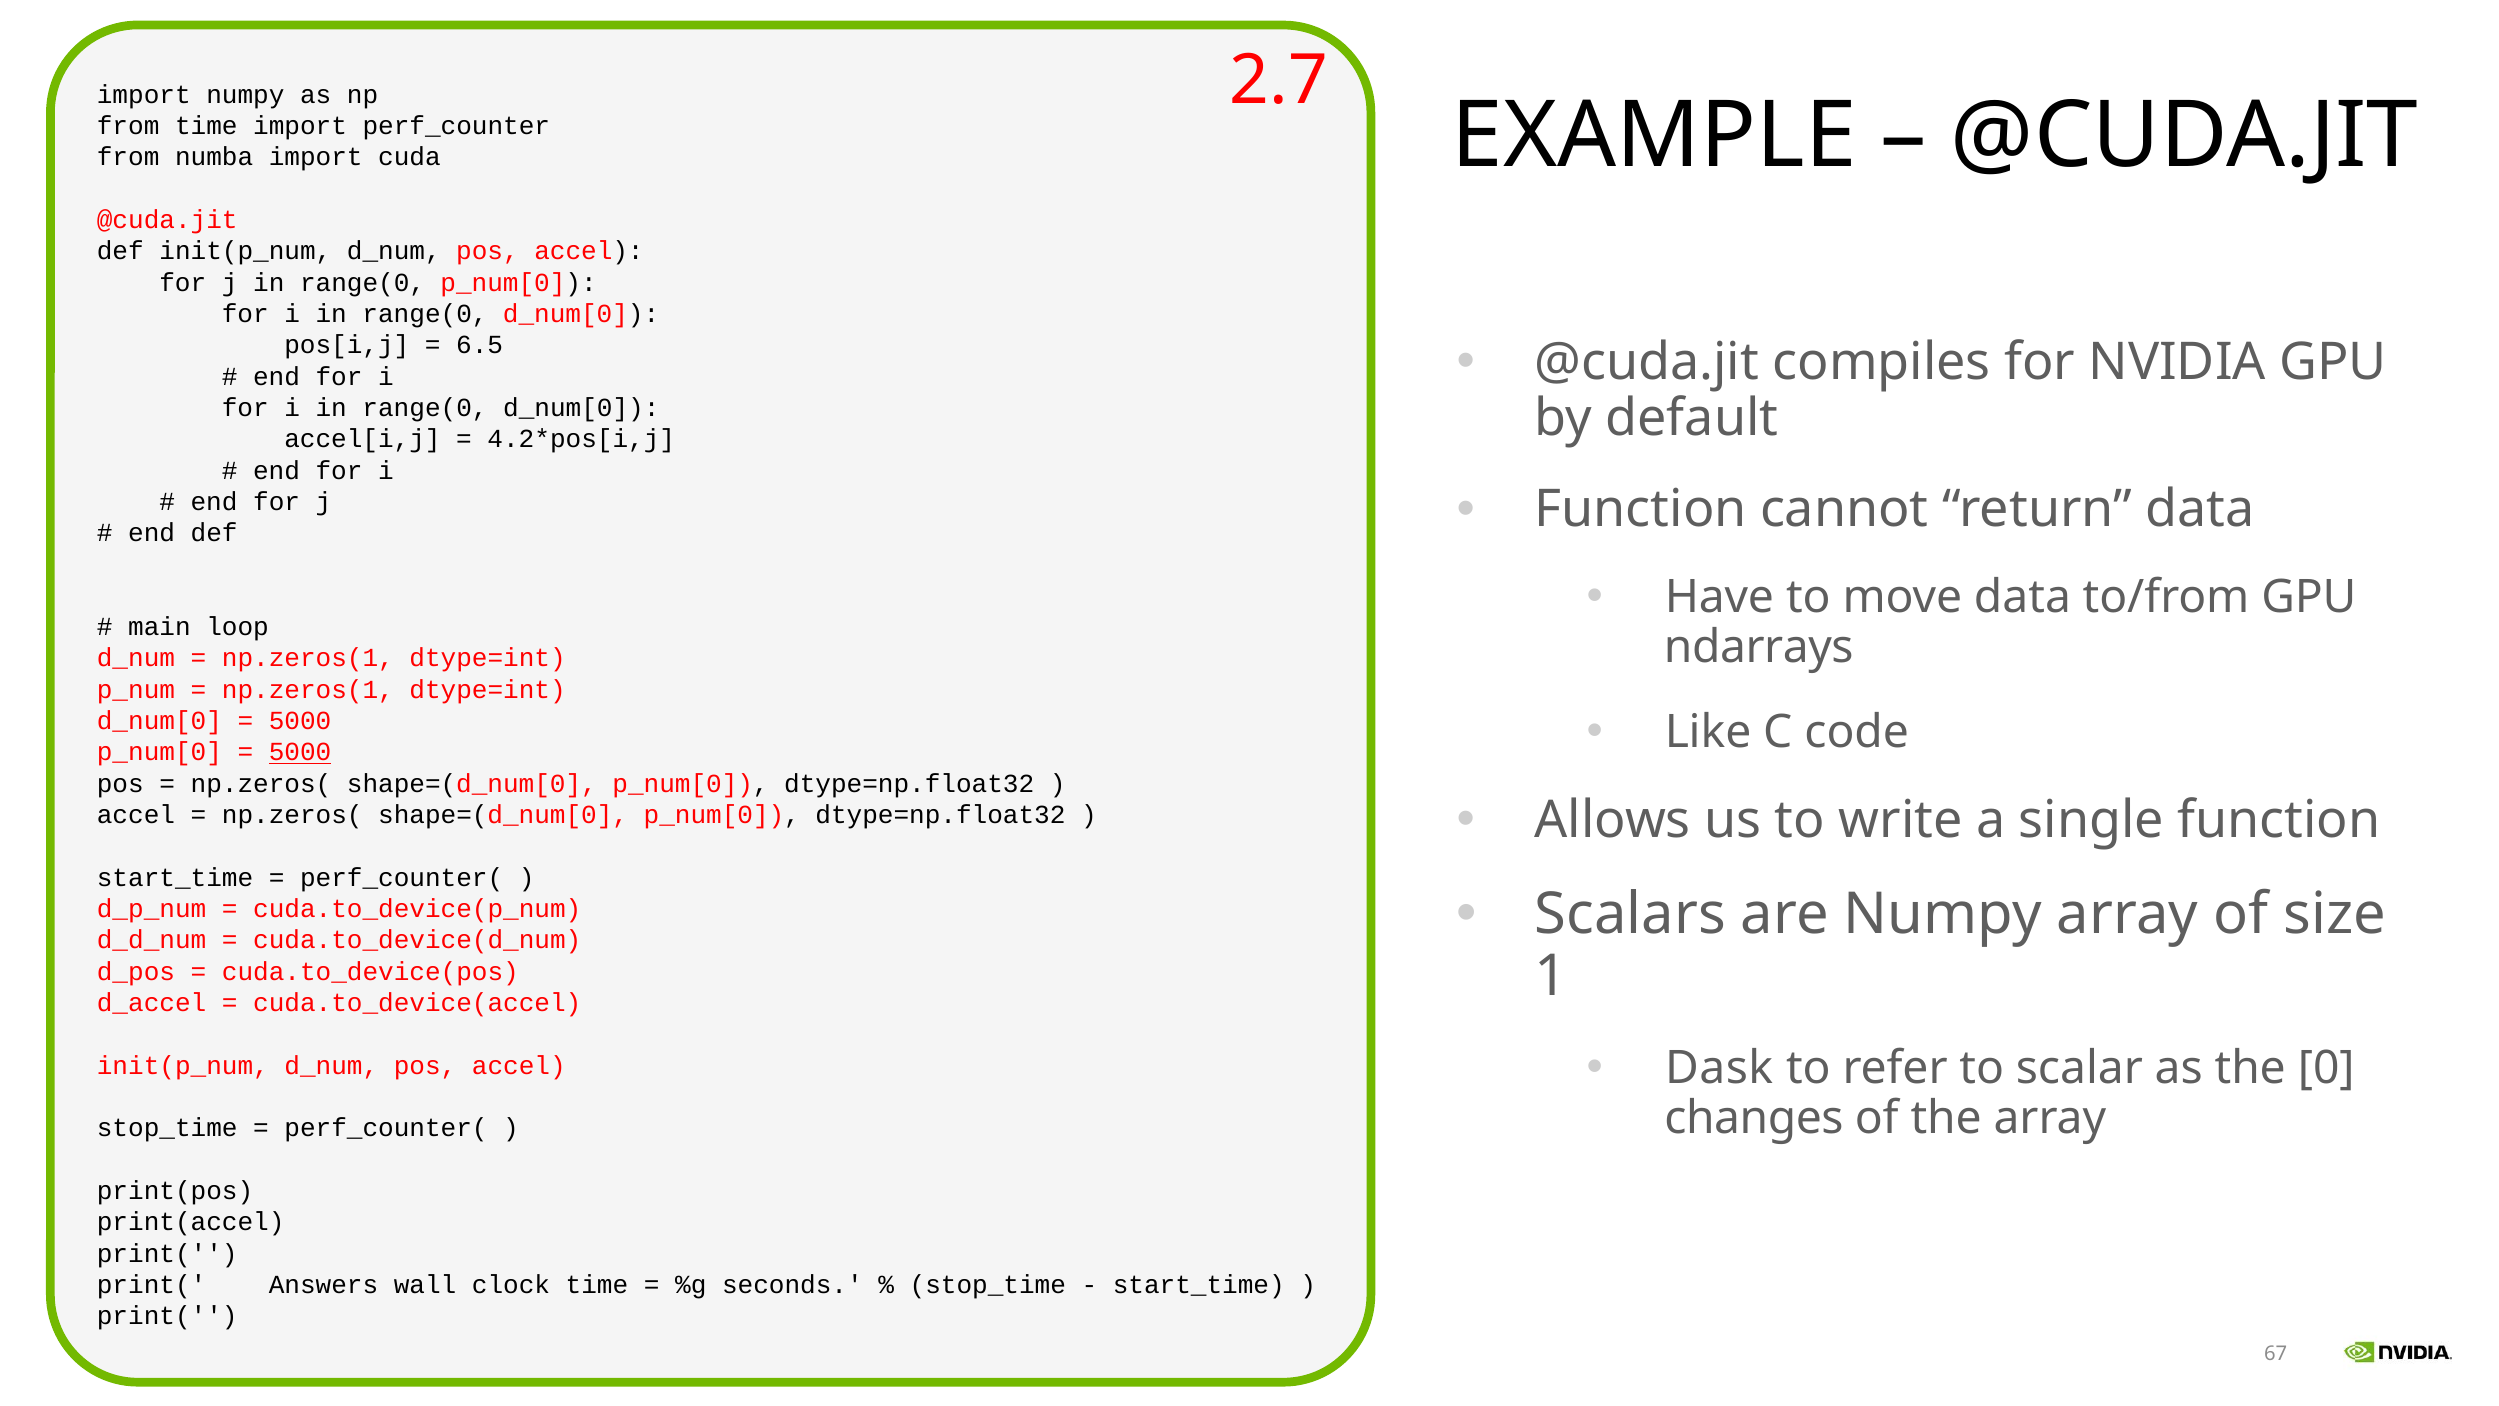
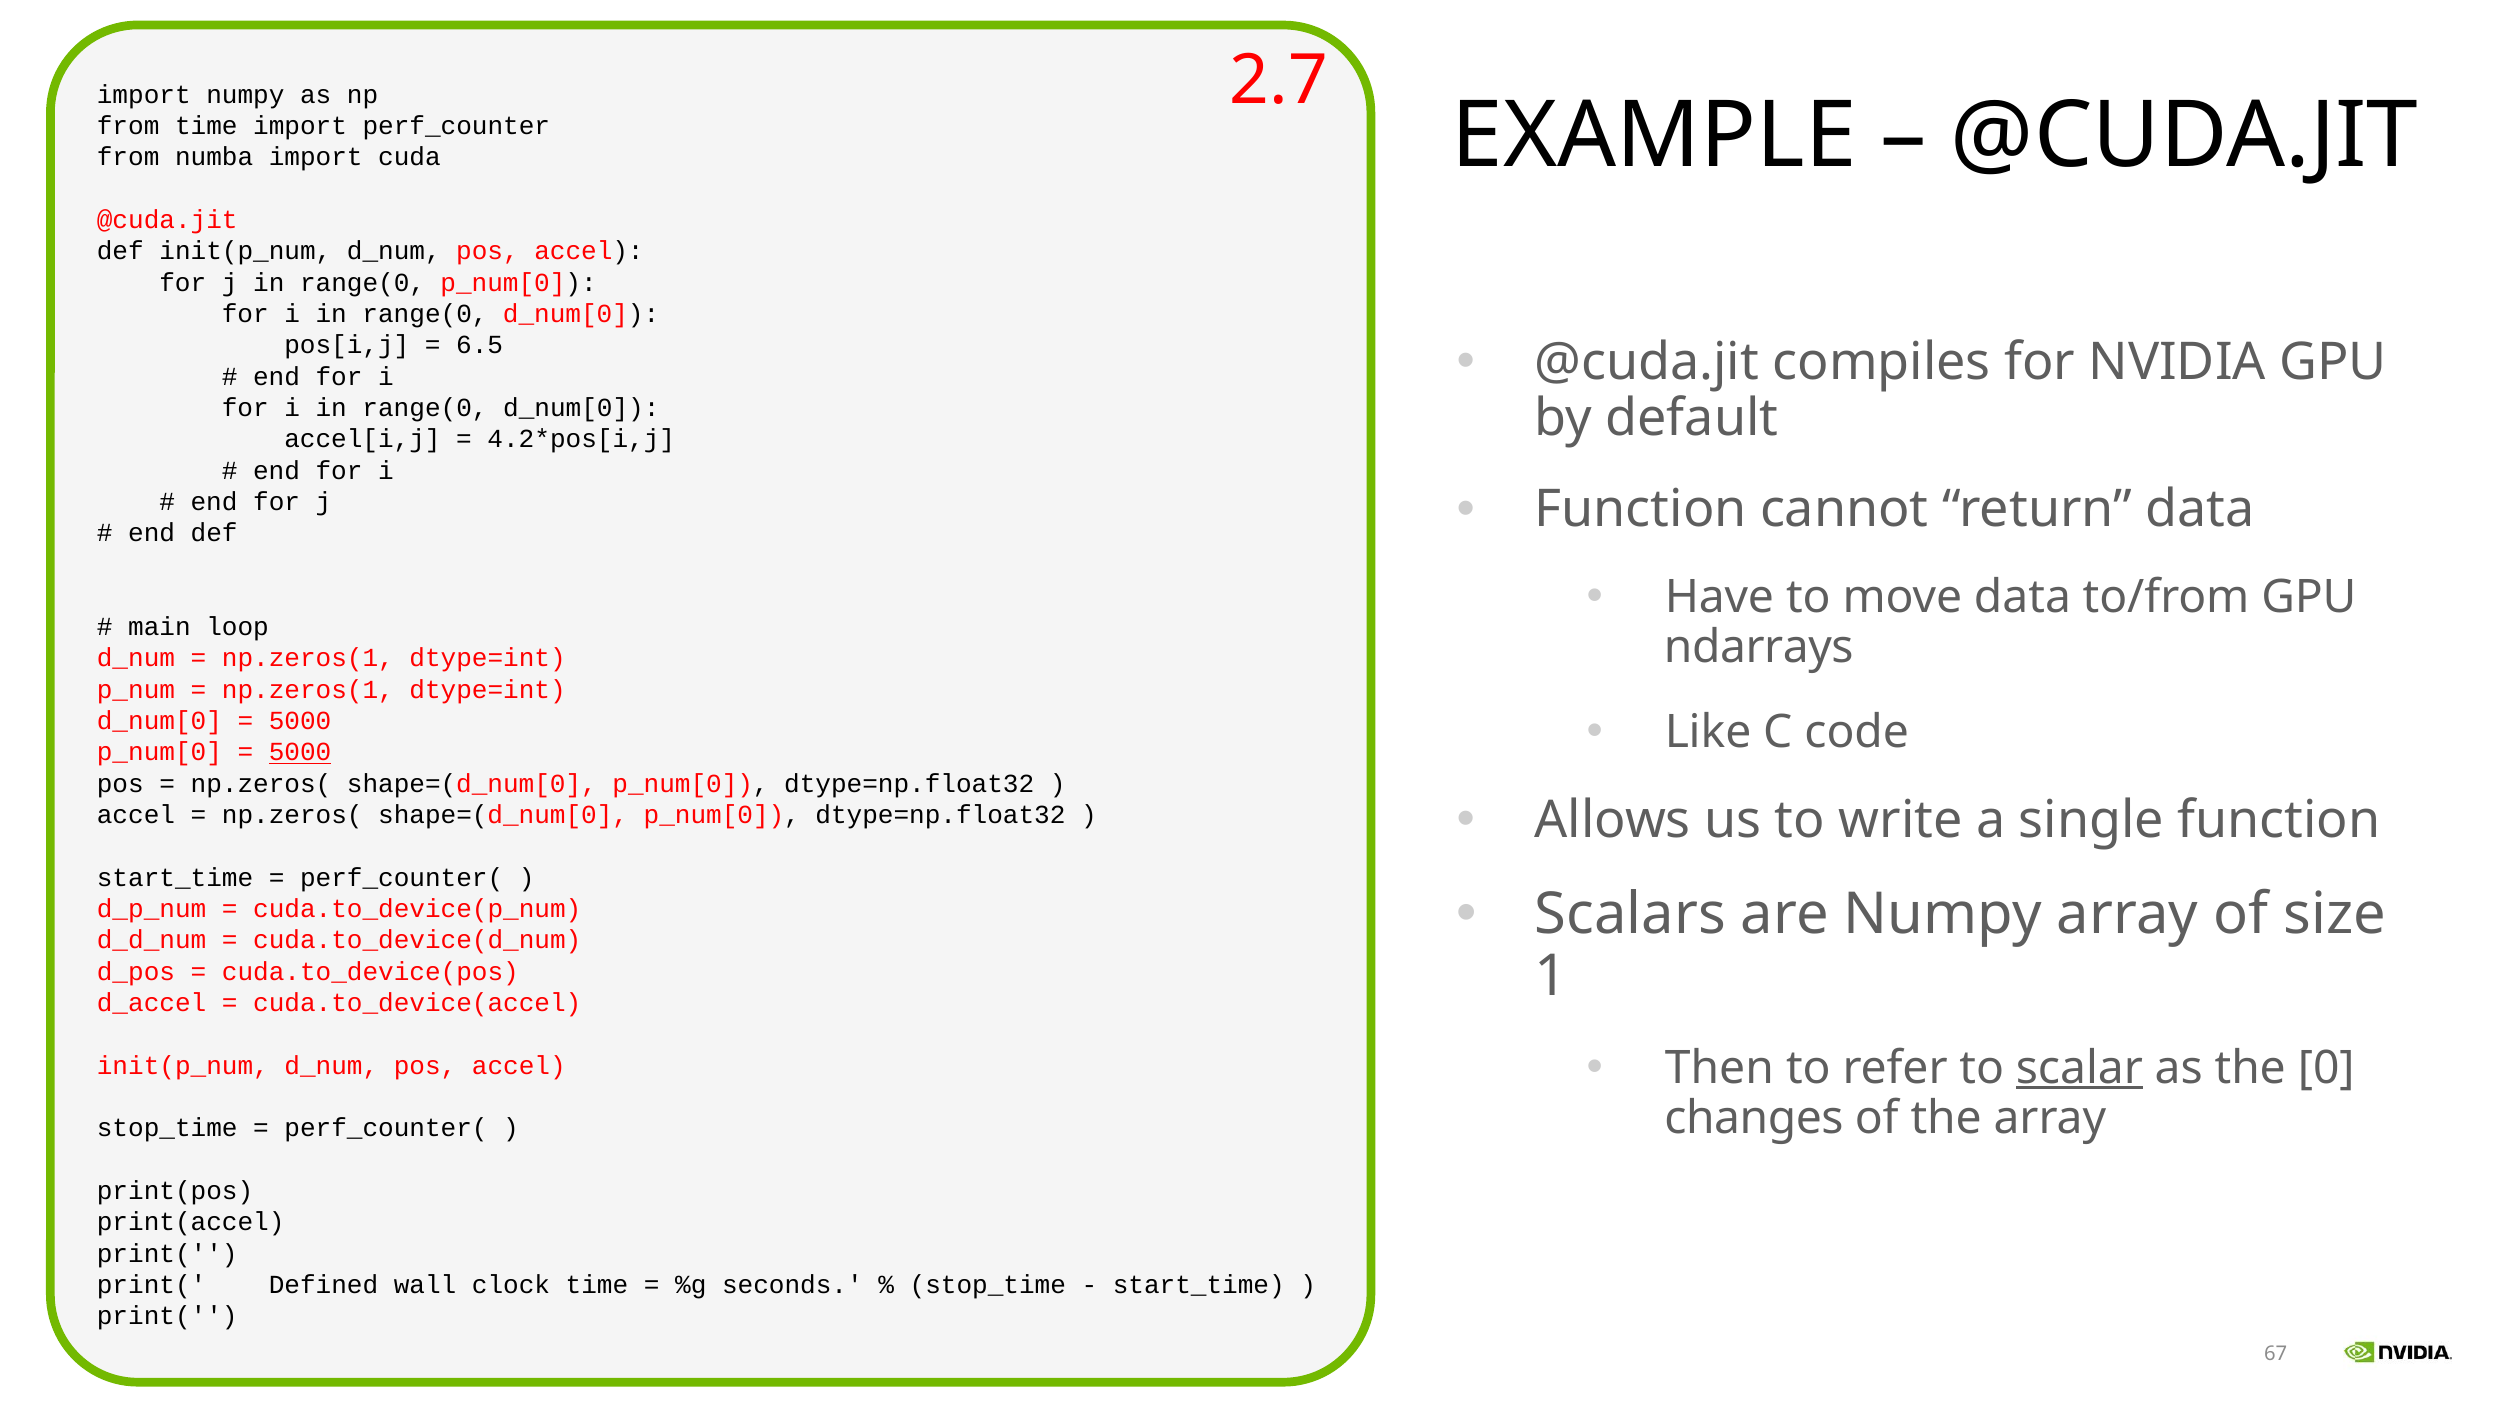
Dask: Dask -> Then
scalar underline: none -> present
Answers: Answers -> Defined
